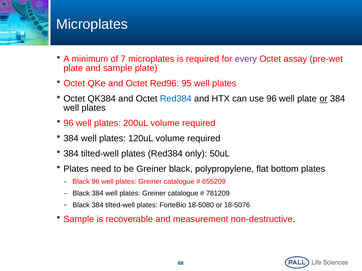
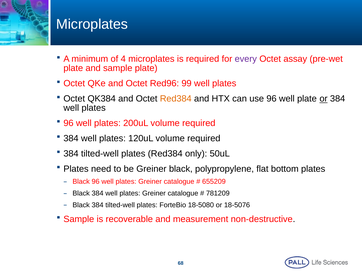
7: 7 -> 4
95: 95 -> 99
Red384 at (176, 99) colour: blue -> orange
